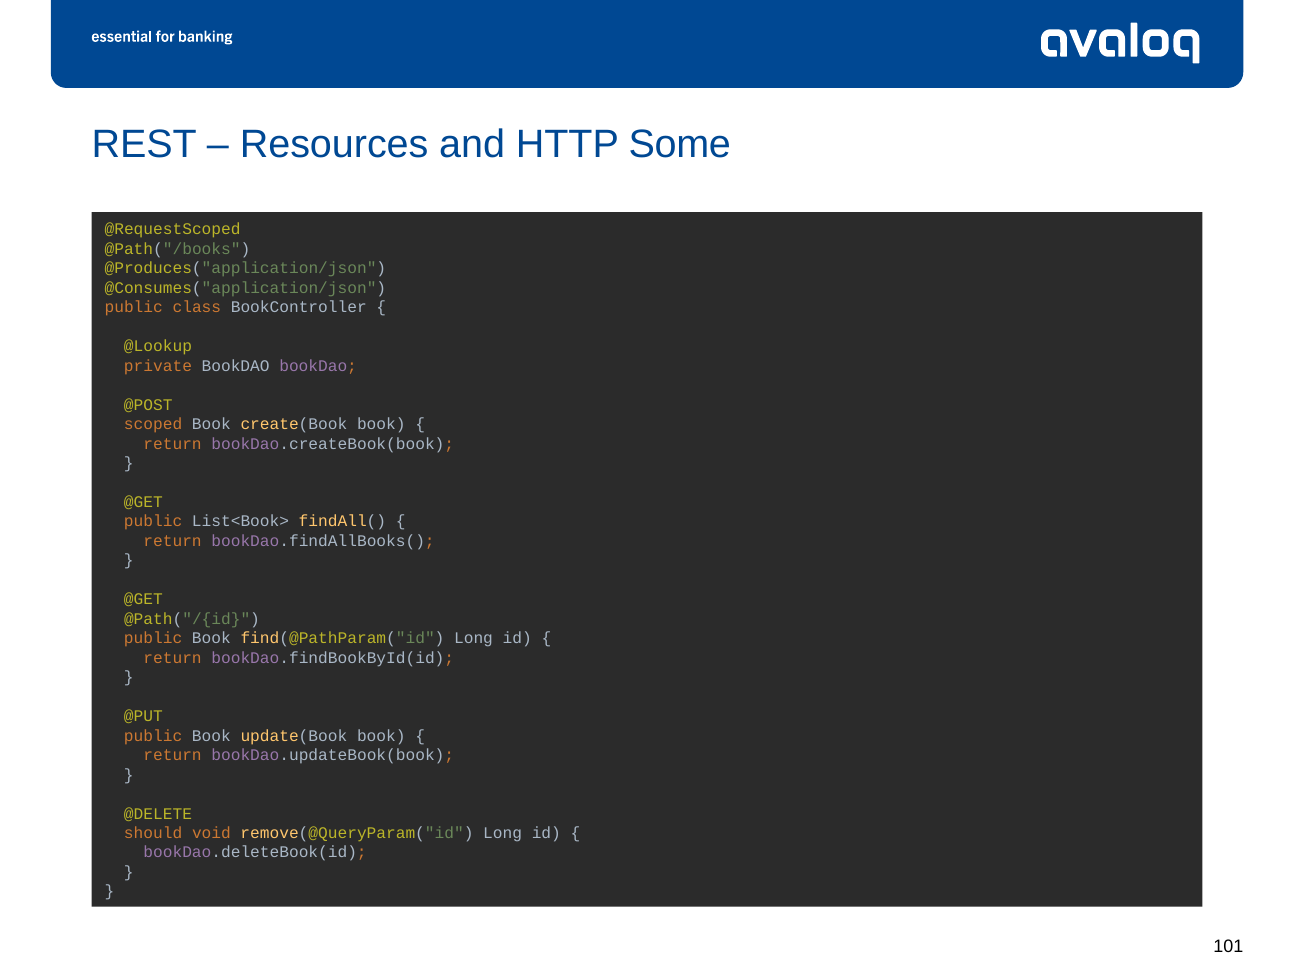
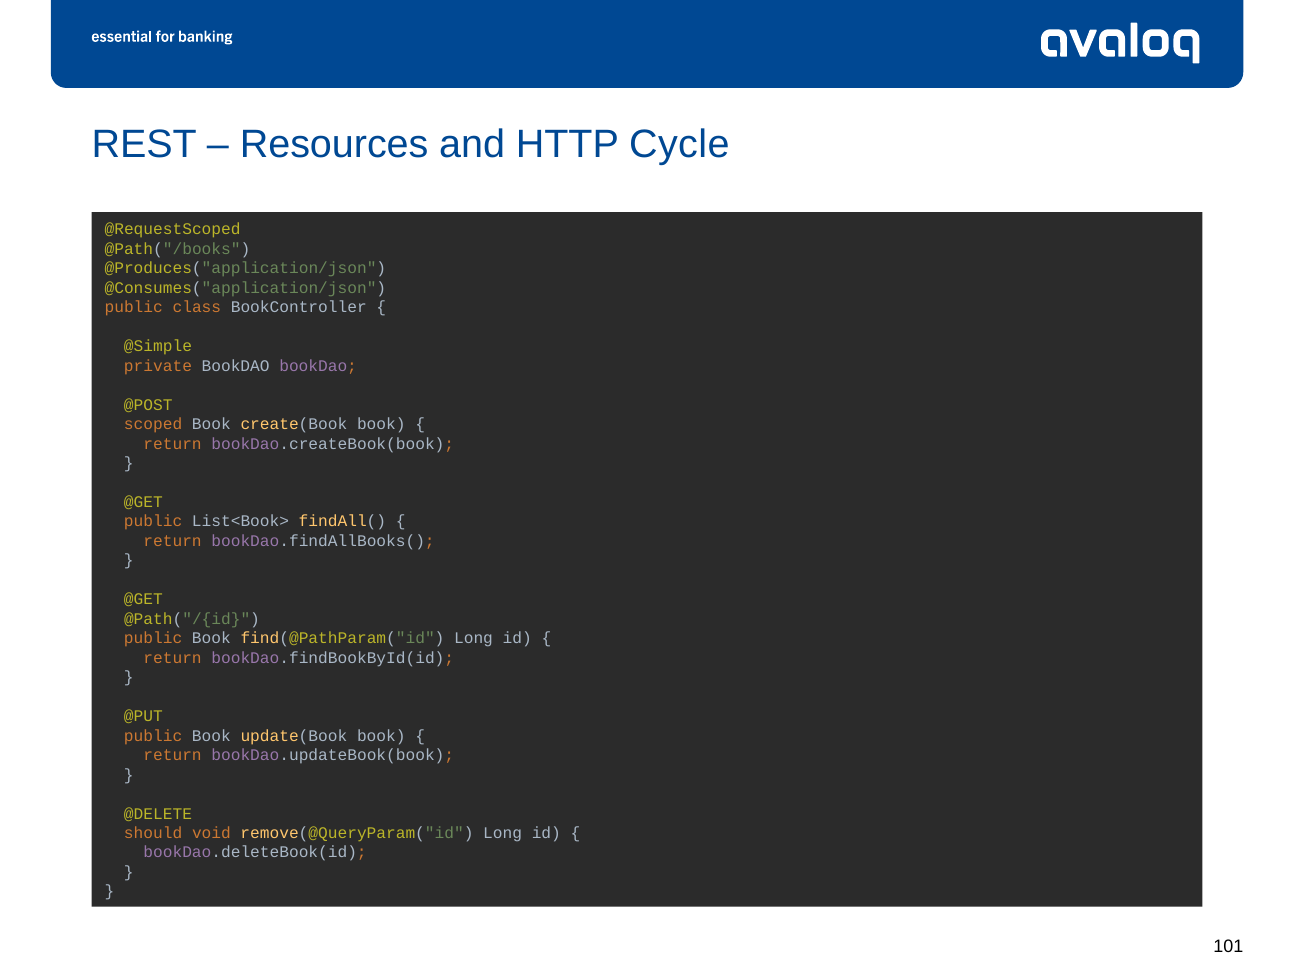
Some: Some -> Cycle
@Lookup: @Lookup -> @Simple
